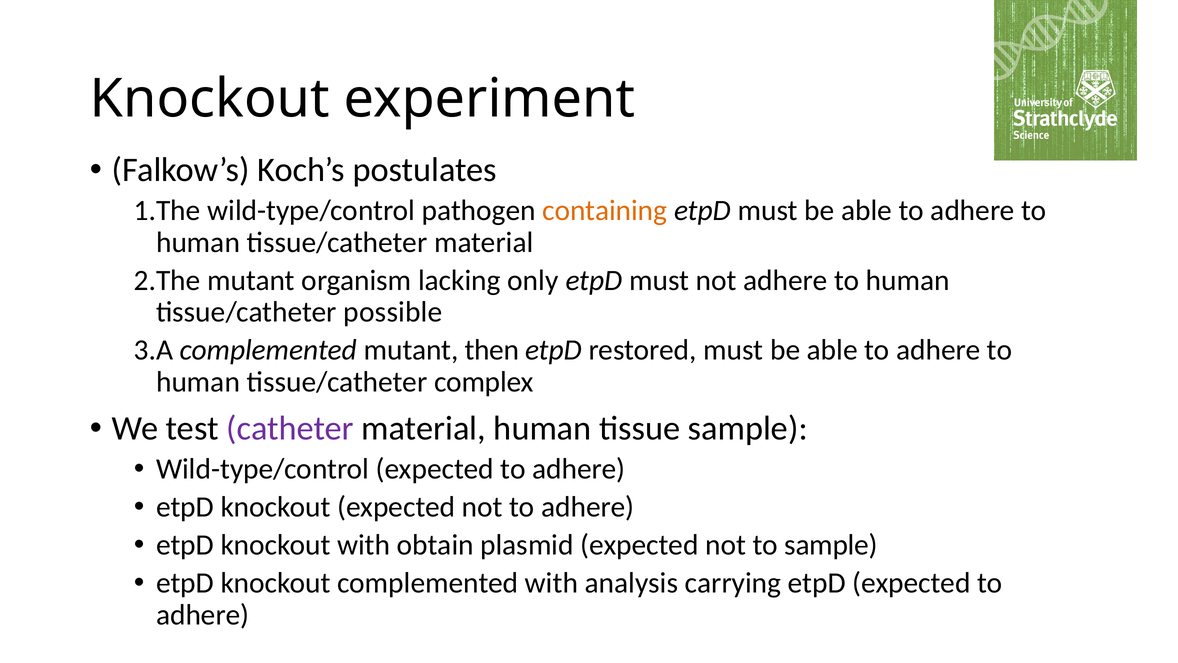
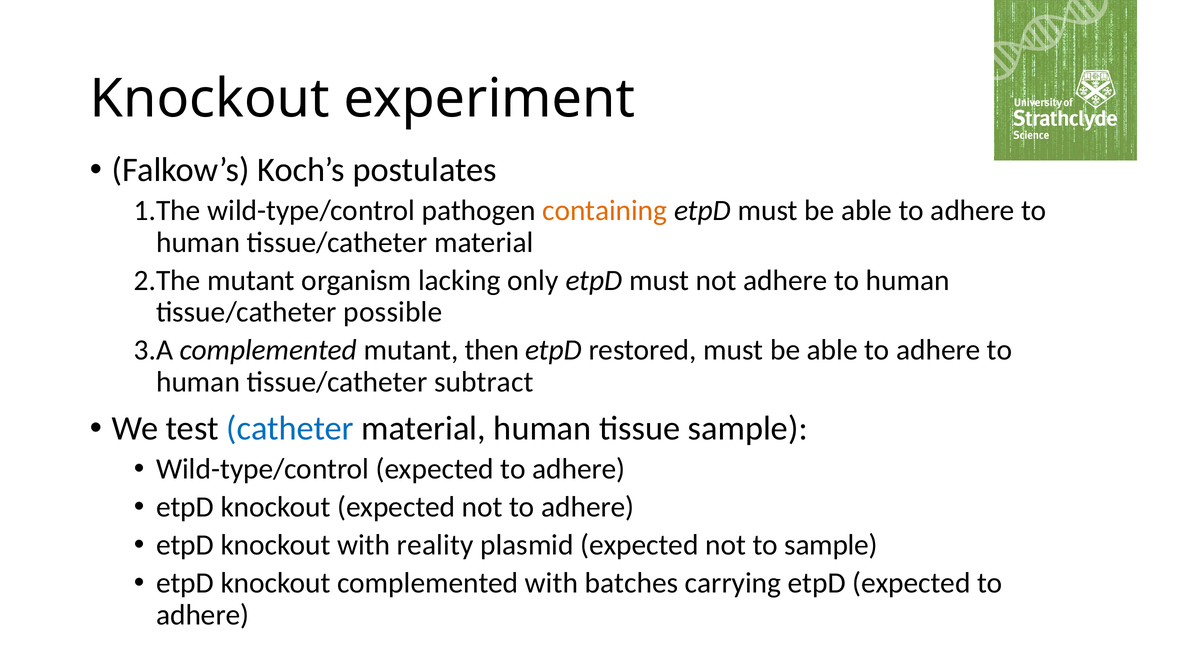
complex: complex -> subtract
catheter colour: purple -> blue
obtain: obtain -> reality
analysis: analysis -> batches
